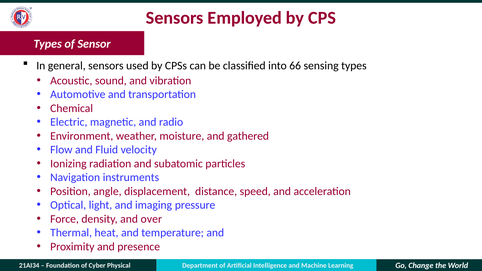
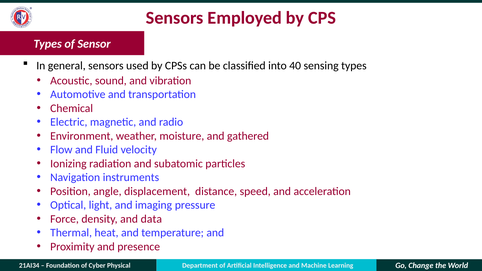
66: 66 -> 40
over: over -> data
